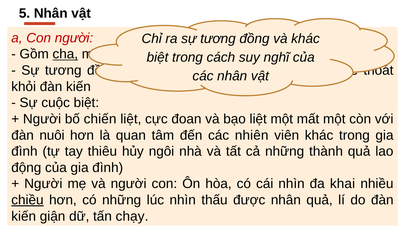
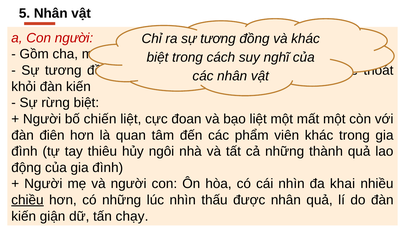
cha underline: present -> none
cuộc: cuộc -> rừng
nuôi: nuôi -> điên
nhiên: nhiên -> phẩm
